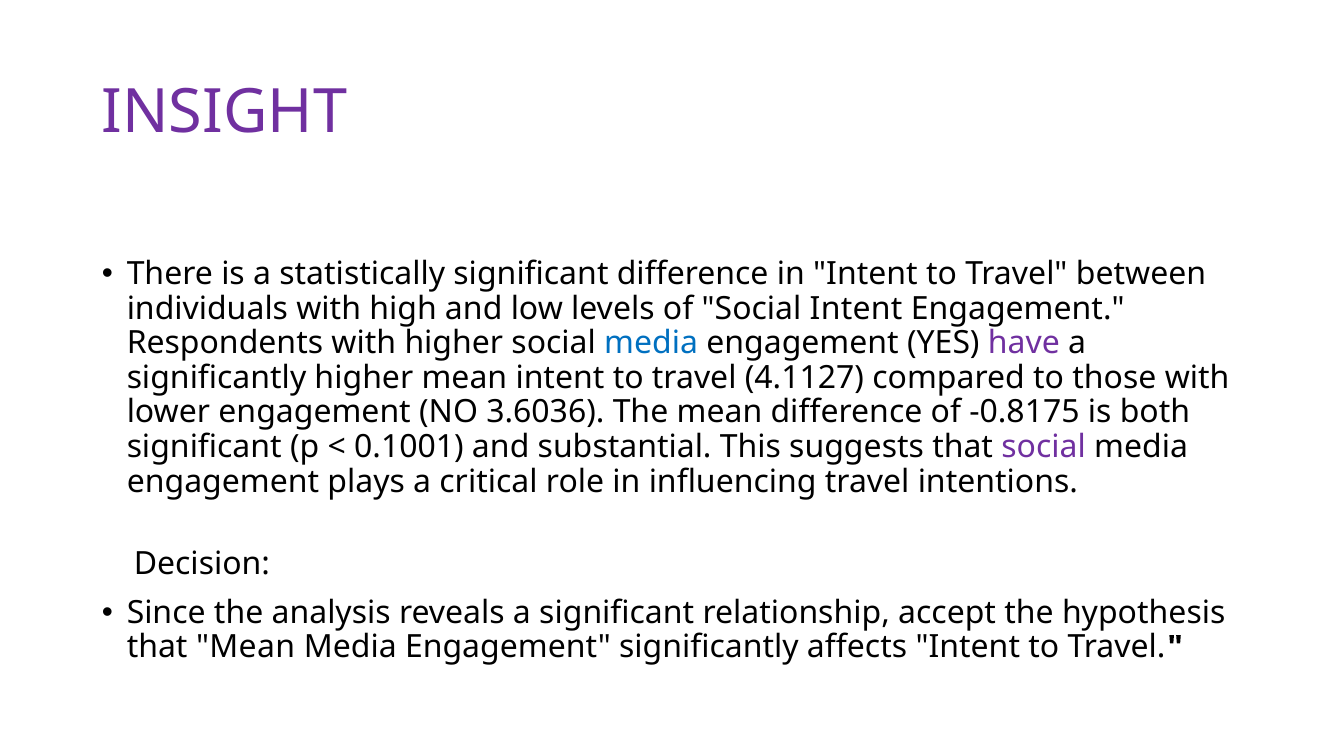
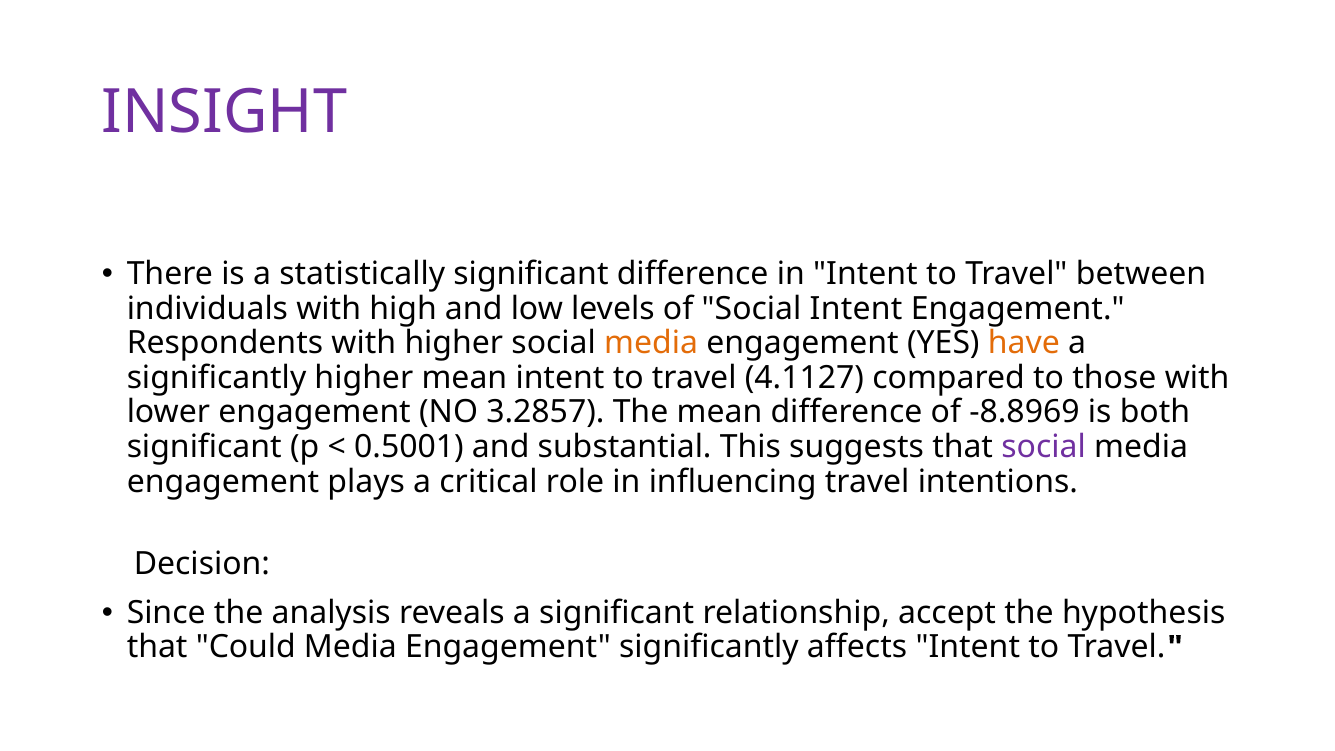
media at (651, 343) colour: blue -> orange
have colour: purple -> orange
3.6036: 3.6036 -> 3.2857
-0.8175: -0.8175 -> -8.8969
0.1001: 0.1001 -> 0.5001
that Mean: Mean -> Could
